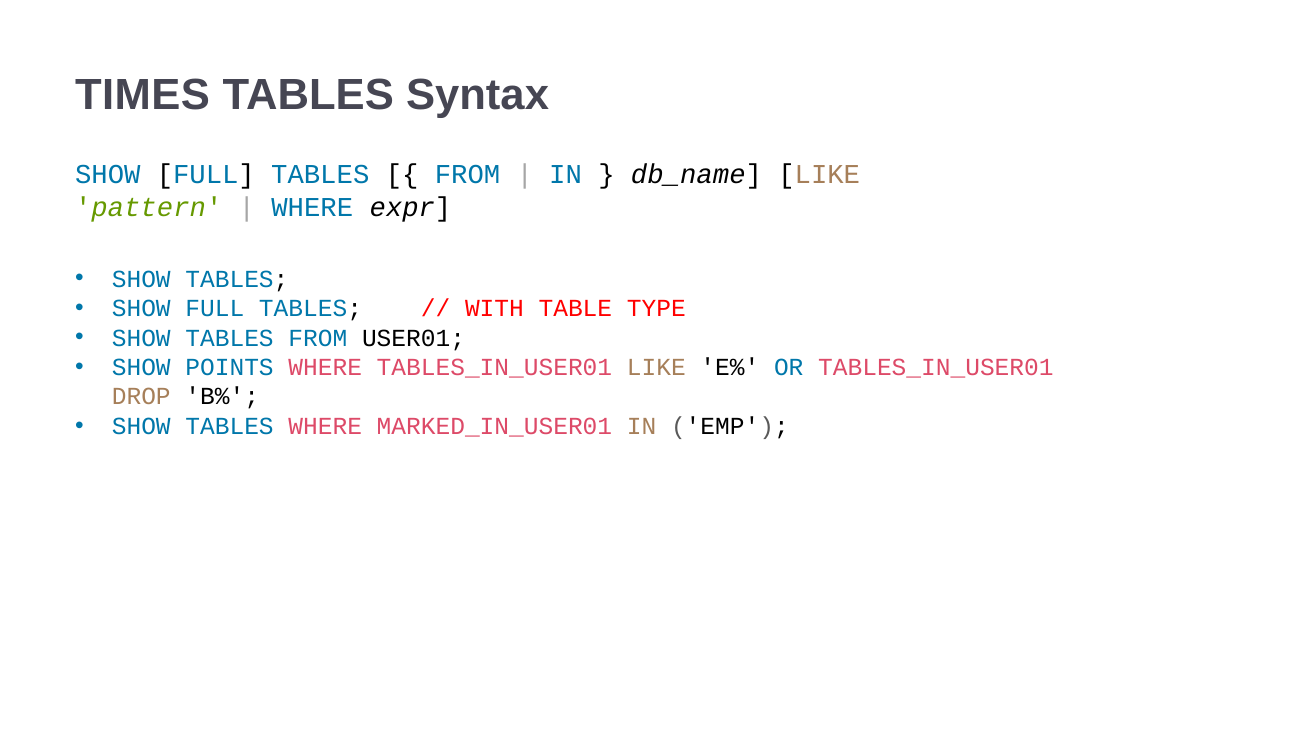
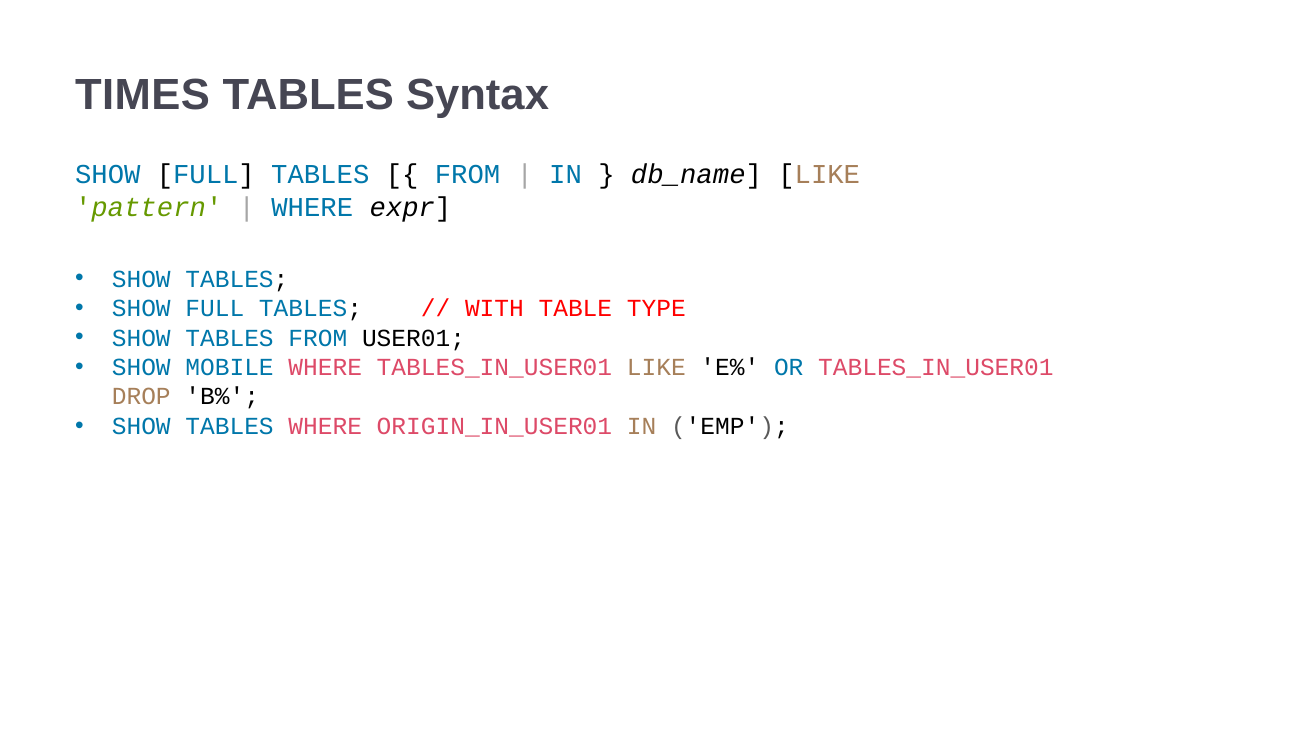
POINTS: POINTS -> MOBILE
MARKED_IN_USER01: MARKED_IN_USER01 -> ORIGIN_IN_USER01
